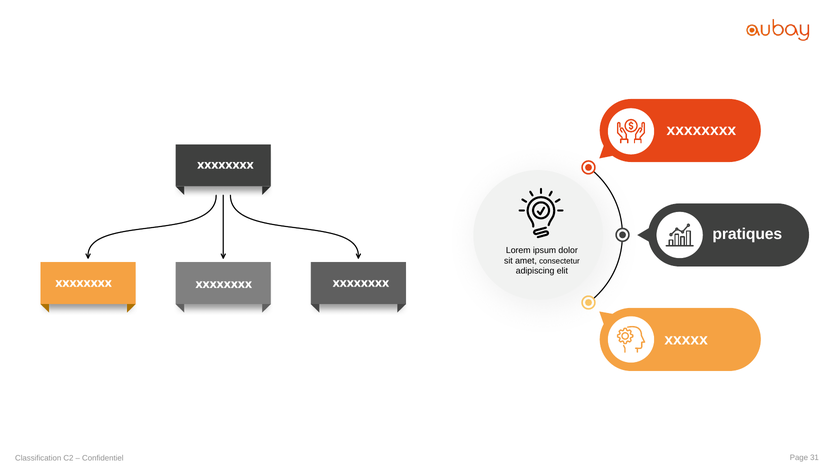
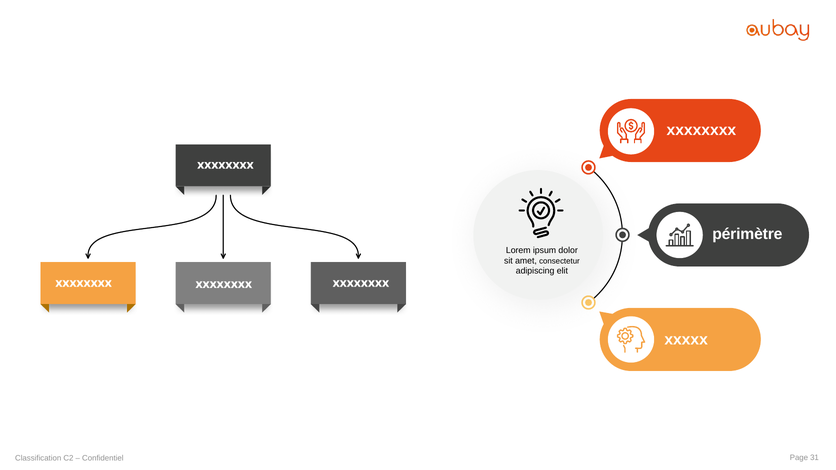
pratiques: pratiques -> périmètre
